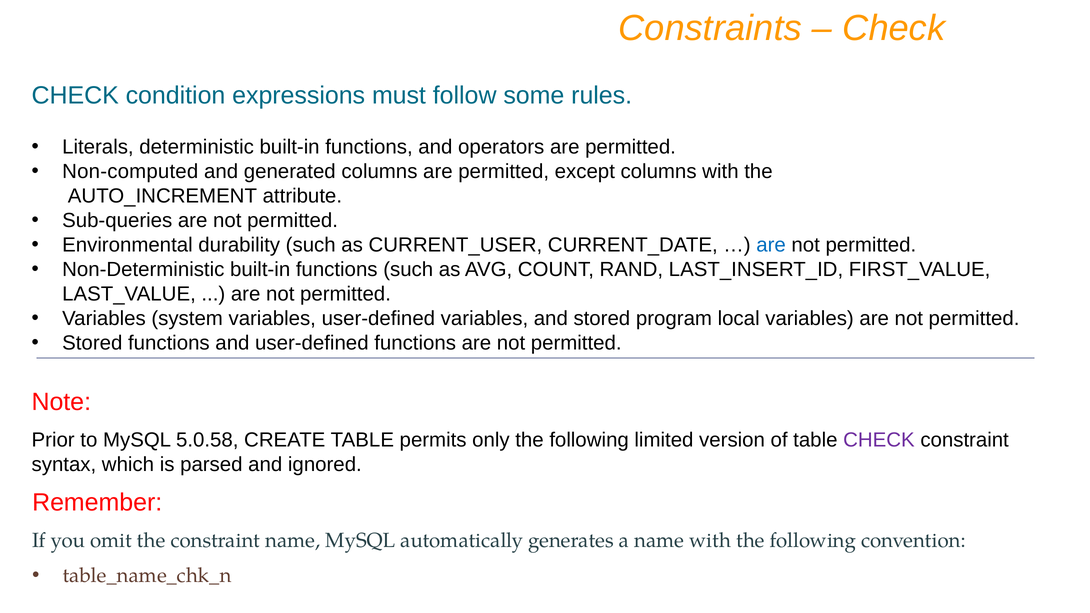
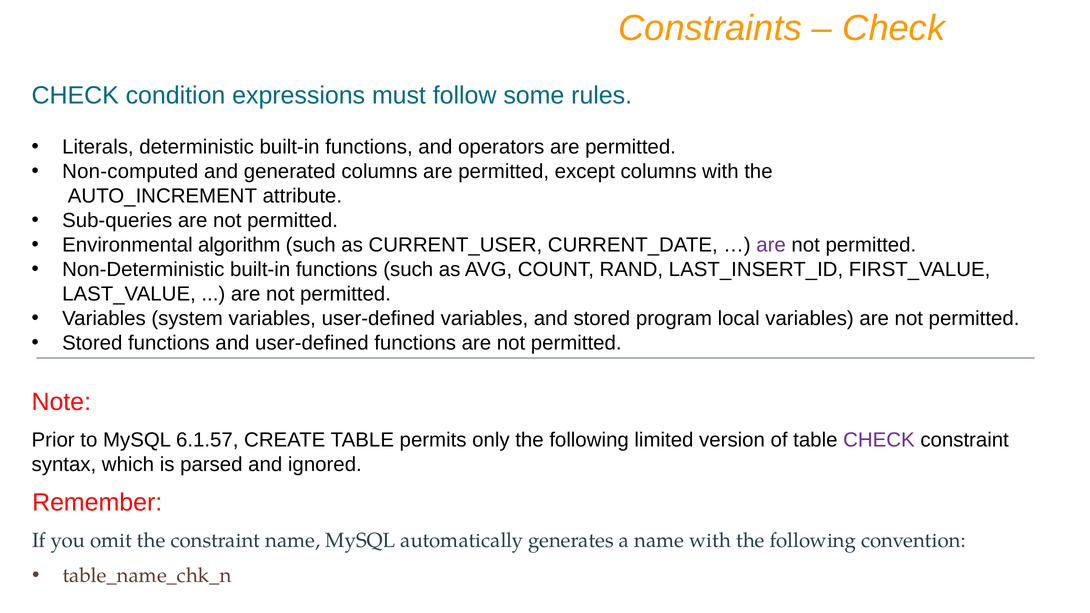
durability: durability -> algorithm
are at (771, 245) colour: blue -> purple
5.0.58: 5.0.58 -> 6.1.57
